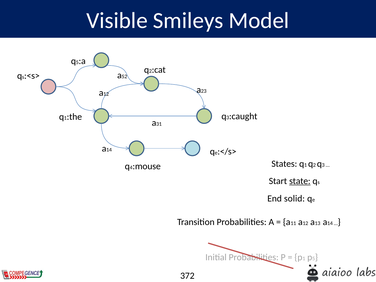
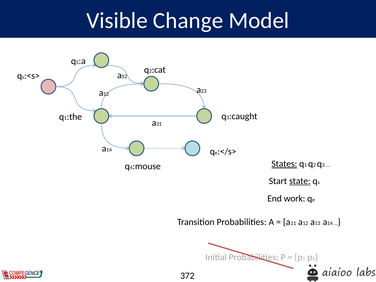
Smileys: Smileys -> Change
States underline: none -> present
solid: solid -> work
